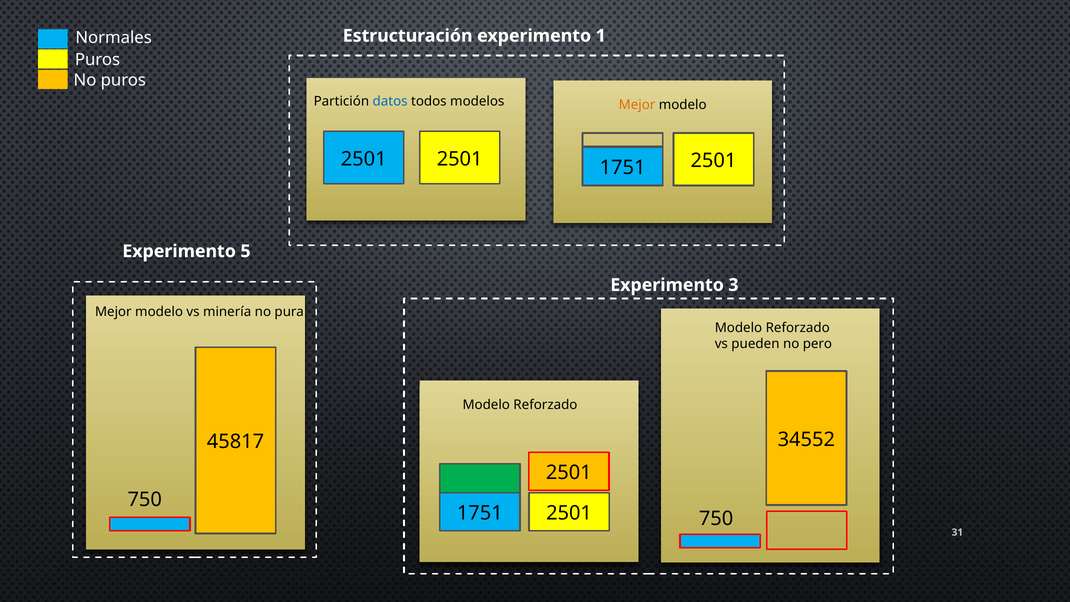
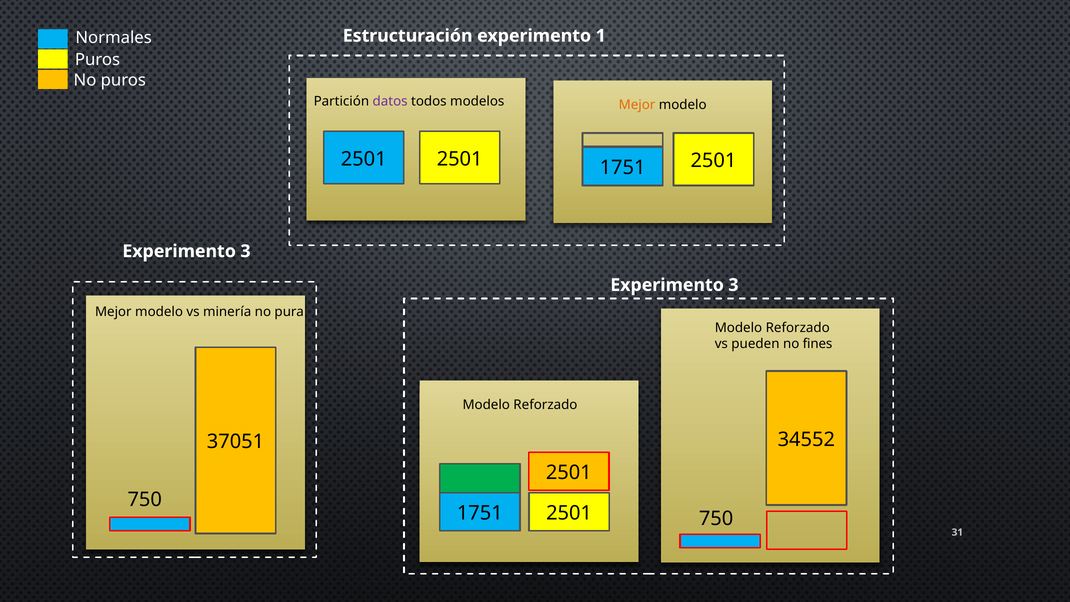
datos colour: blue -> purple
5 at (246, 251): 5 -> 3
pero: pero -> fines
45817: 45817 -> 37051
